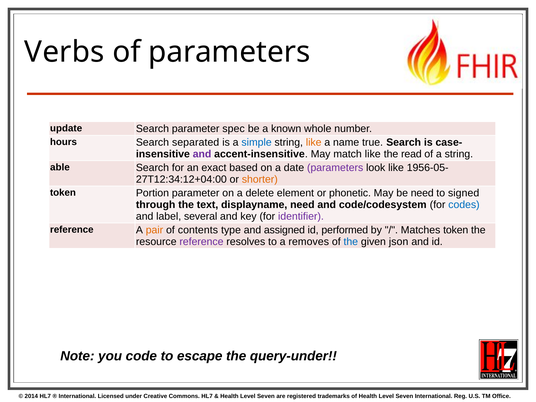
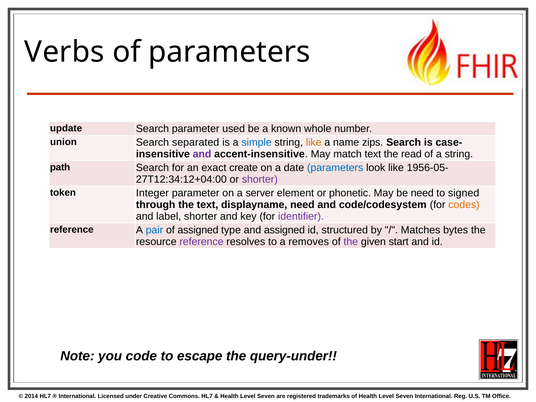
spec: spec -> used
hours: hours -> union
true: true -> zips
match like: like -> text
able: able -> path
based: based -> create
parameters at (335, 168) colour: purple -> blue
shorter at (260, 179) colour: orange -> purple
Portion: Portion -> Integer
delete: delete -> server
codes colour: blue -> orange
label several: several -> shorter
pair colour: orange -> blue
of contents: contents -> assigned
performed: performed -> structured
Matches token: token -> bytes
the at (351, 242) colour: blue -> purple
json: json -> start
